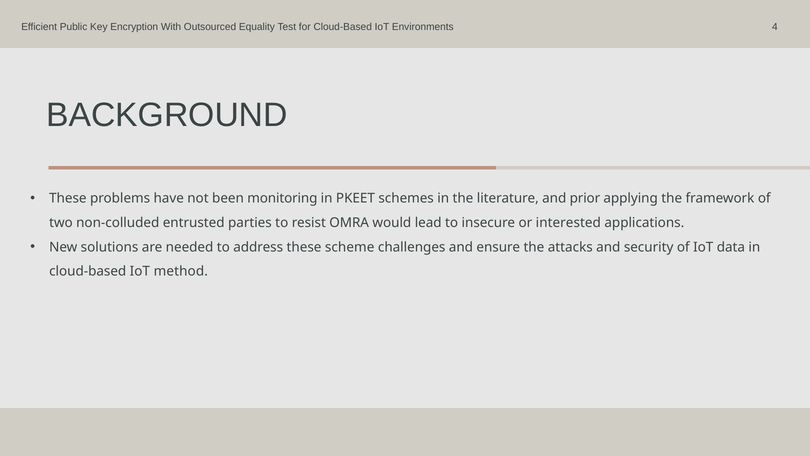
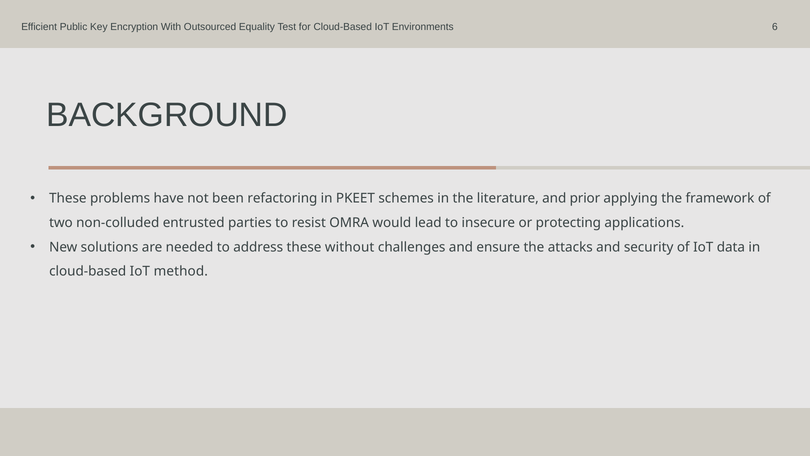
4: 4 -> 6
monitoring: monitoring -> refactoring
interested: interested -> protecting
scheme: scheme -> without
